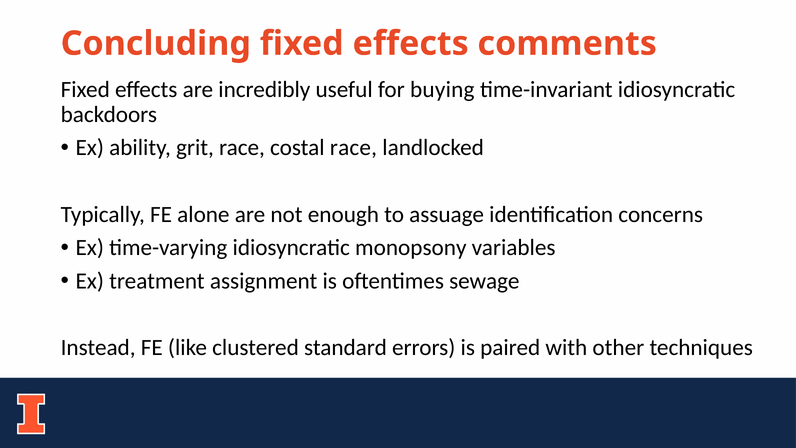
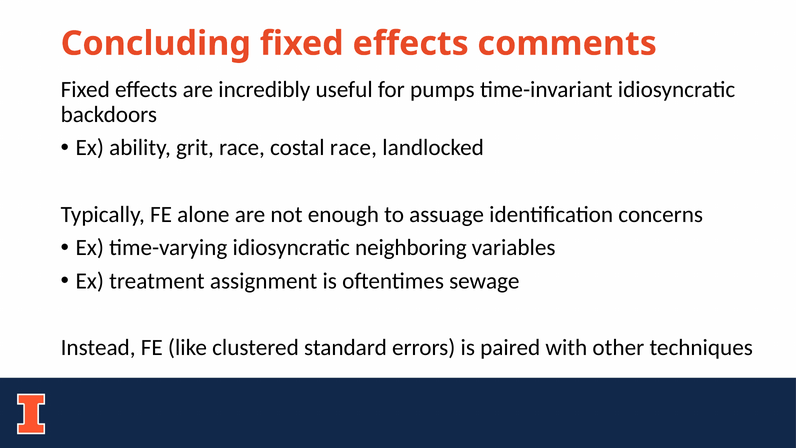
buying: buying -> pumps
monopsony: monopsony -> neighboring
